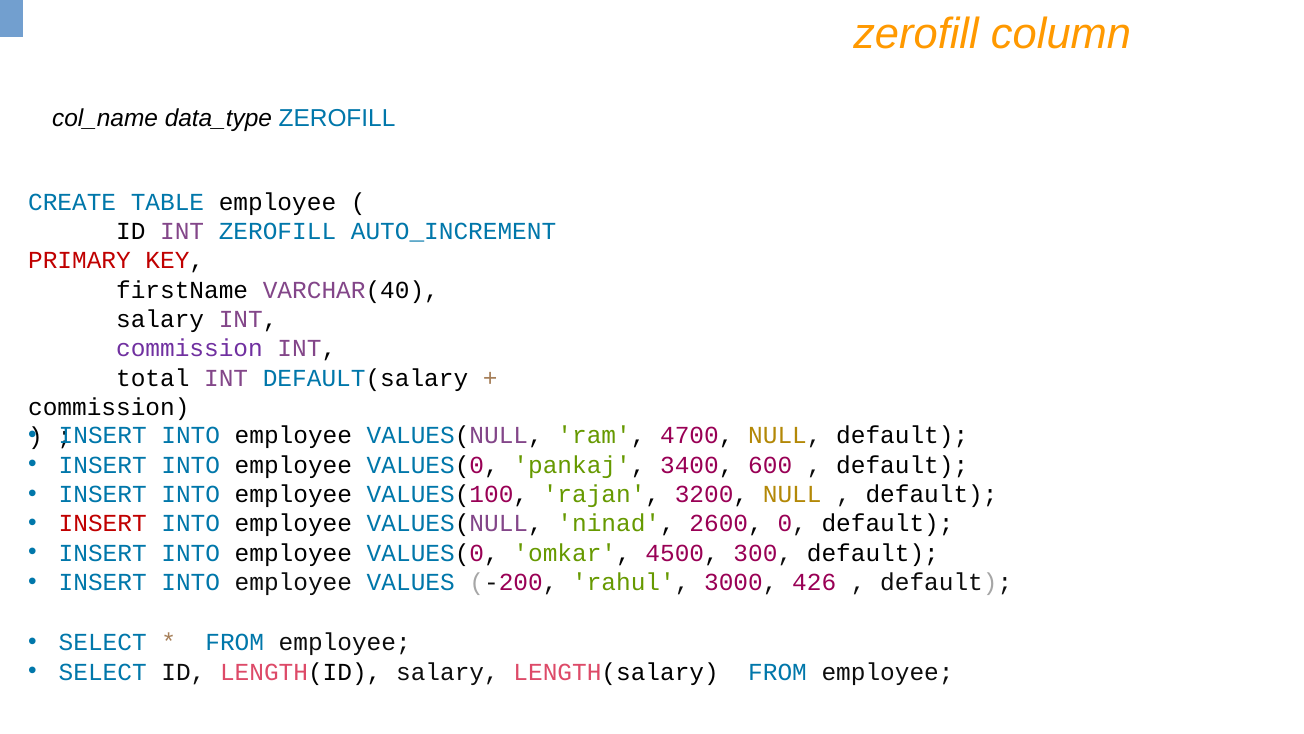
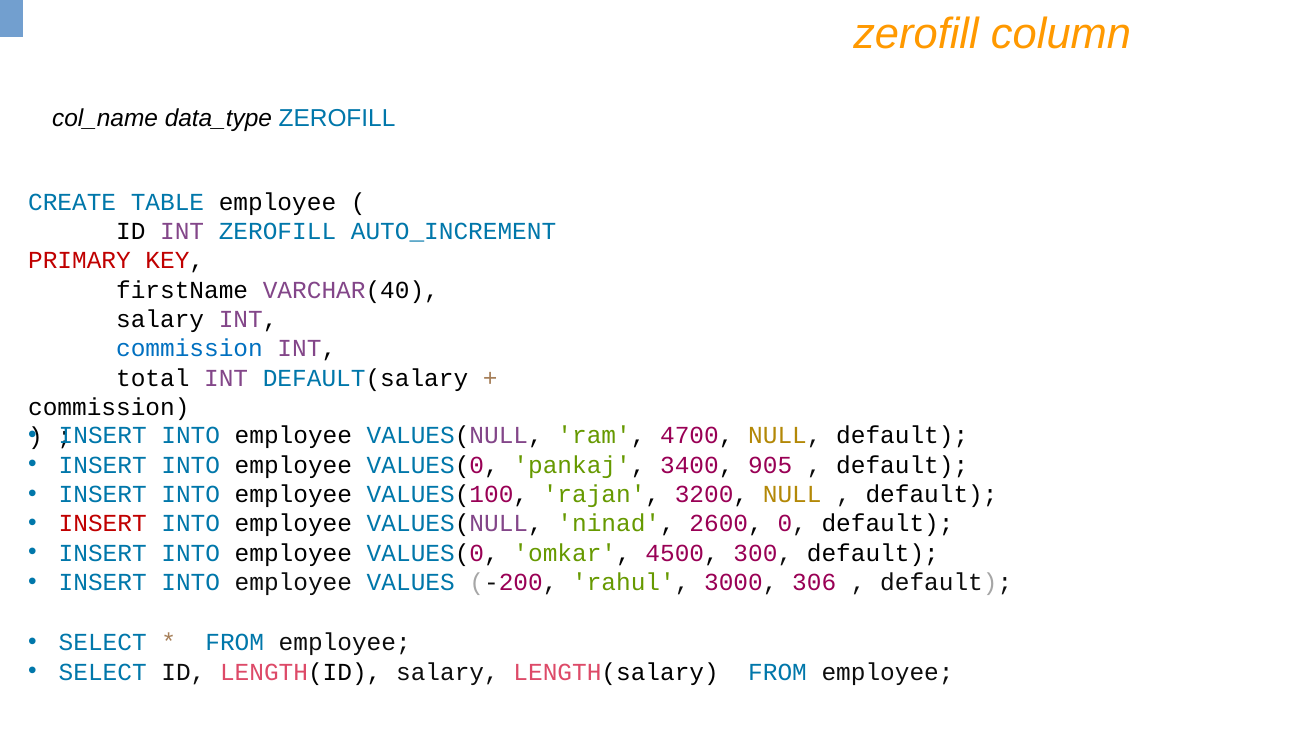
commission at (189, 349) colour: purple -> blue
600: 600 -> 905
426: 426 -> 306
